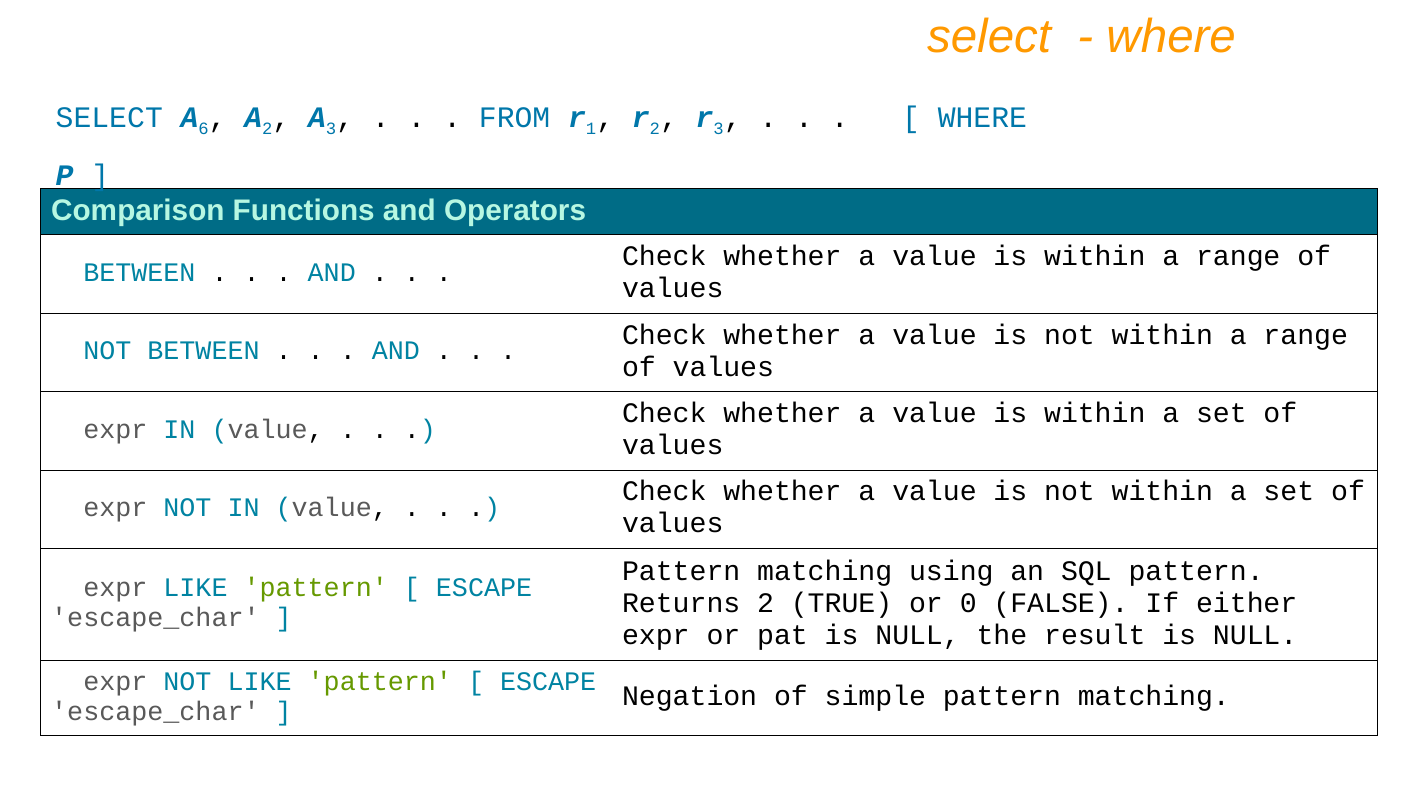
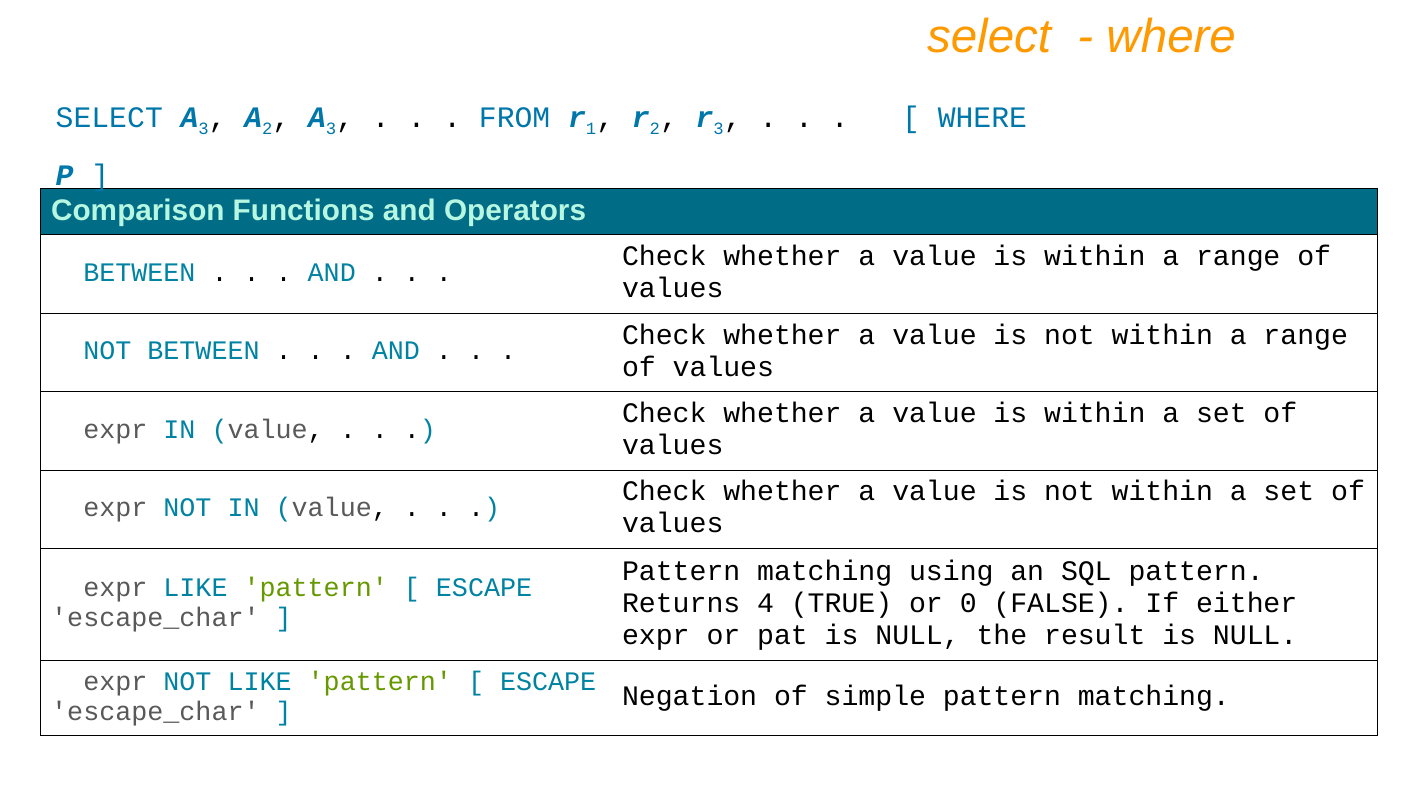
SELECT A 6: 6 -> 3
Returns 2: 2 -> 4
